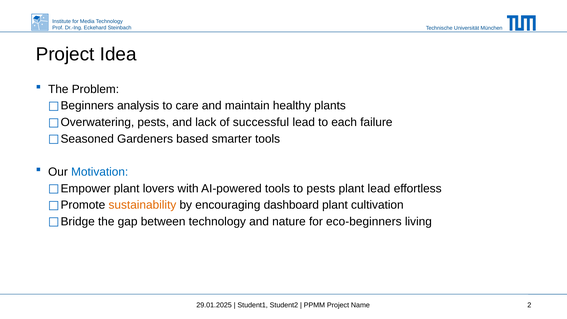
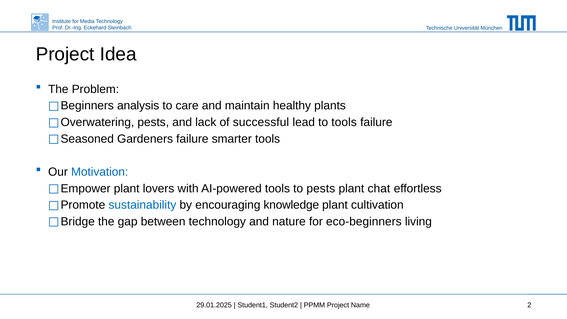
to each: each -> tools
Gardeners based: based -> failure
plant lead: lead -> chat
sustainability colour: orange -> blue
dashboard: dashboard -> knowledge
